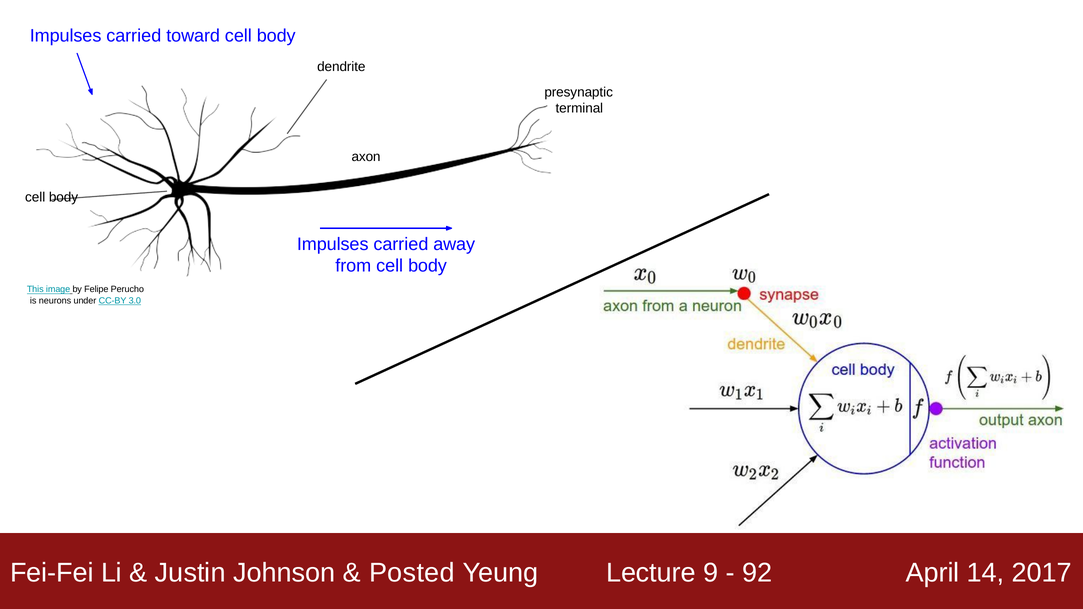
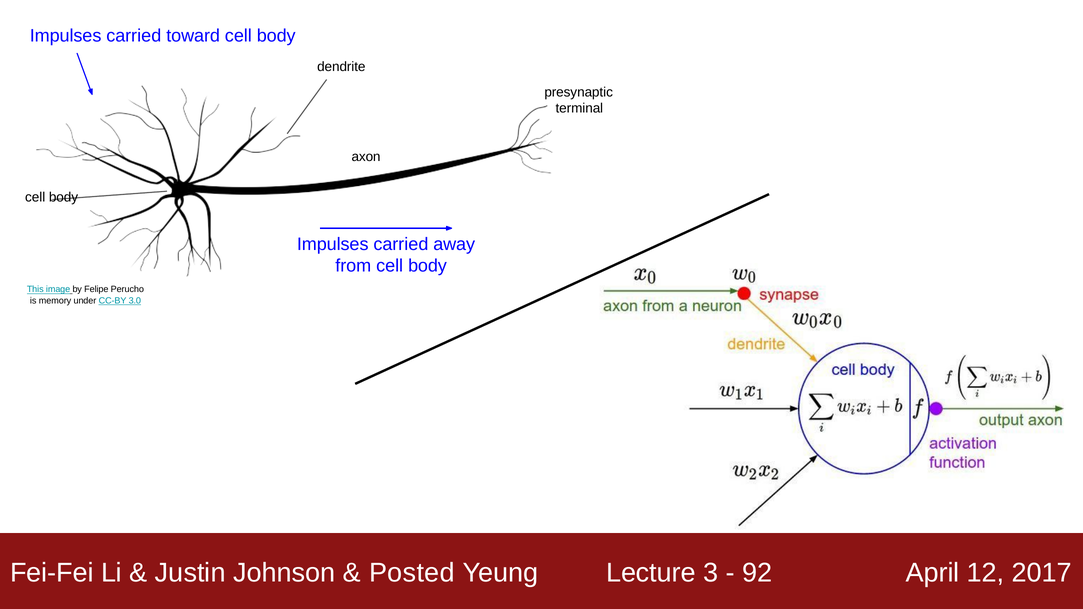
neurons: neurons -> memory
9: 9 -> 3
14: 14 -> 12
